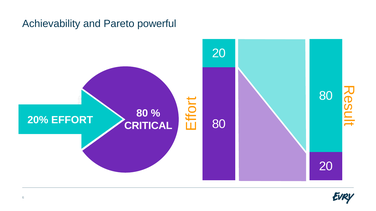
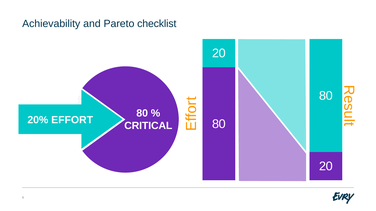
powerful: powerful -> checklist
